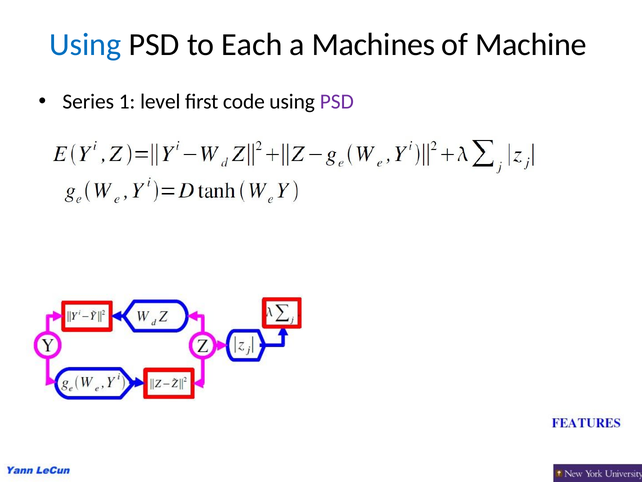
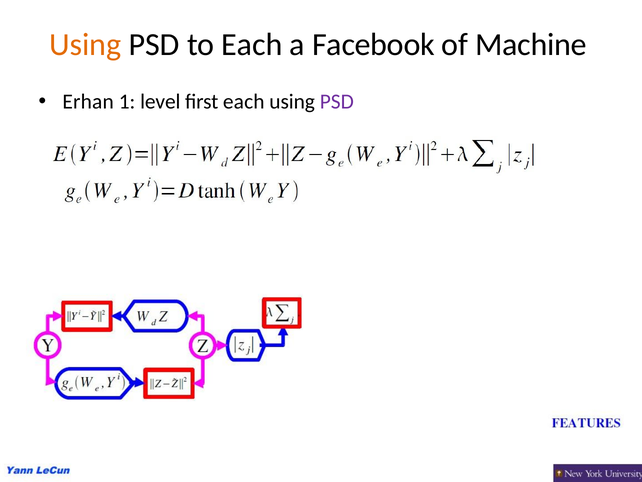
Using at (85, 45) colour: blue -> orange
Machines: Machines -> Facebook
Series: Series -> Erhan
first code: code -> each
